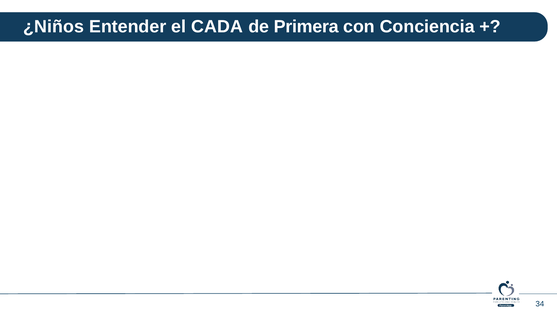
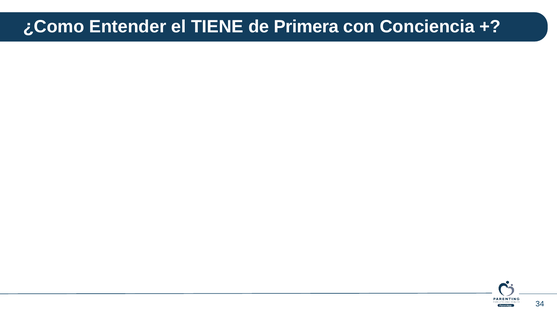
¿Niños: ¿Niños -> ¿Como
CADA: CADA -> TIENE
